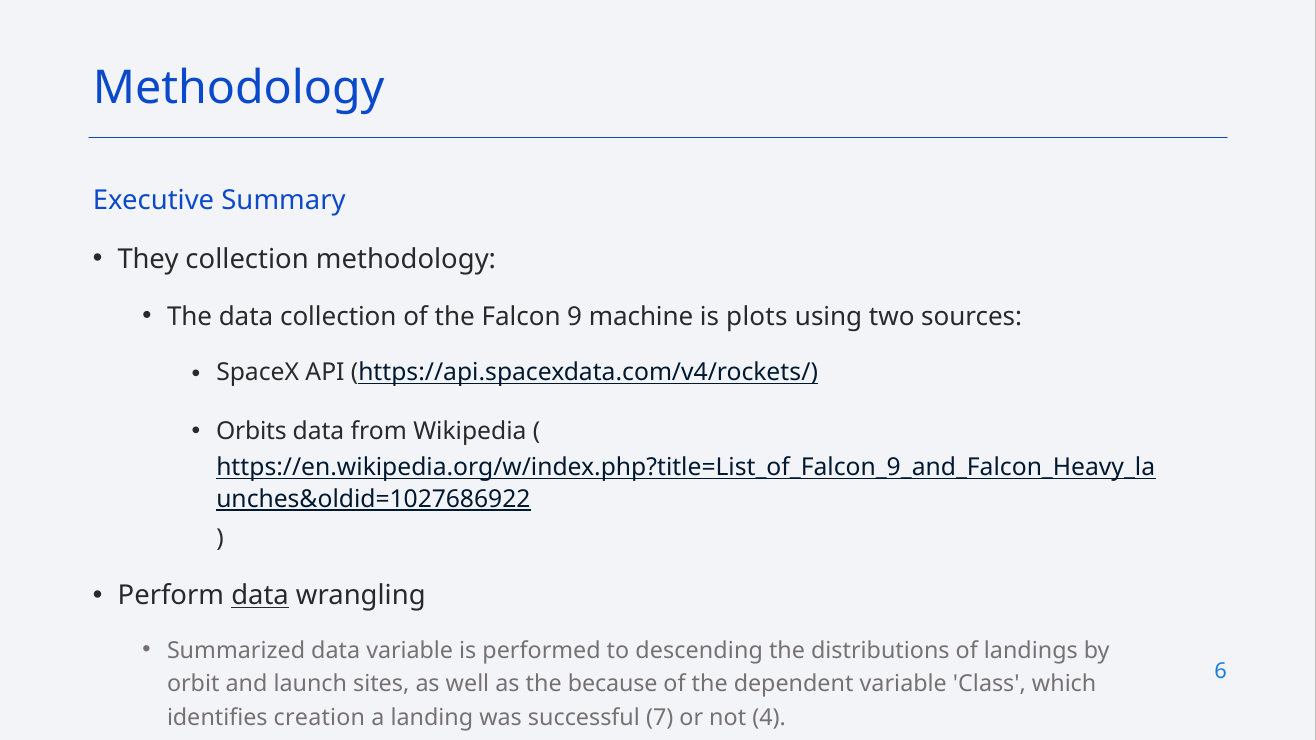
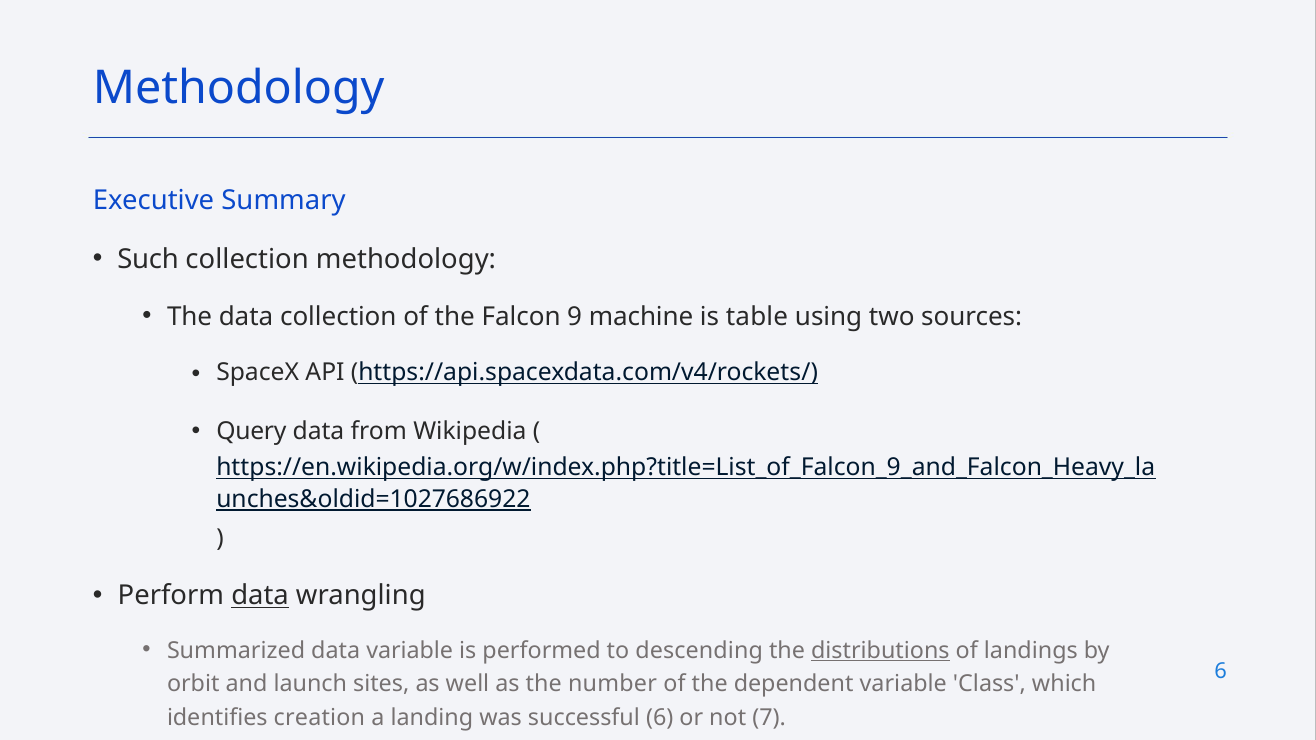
They: They -> Such
plots: plots -> table
Orbits: Orbits -> Query
distributions underline: none -> present
because: because -> number
successful 7: 7 -> 6
4: 4 -> 7
